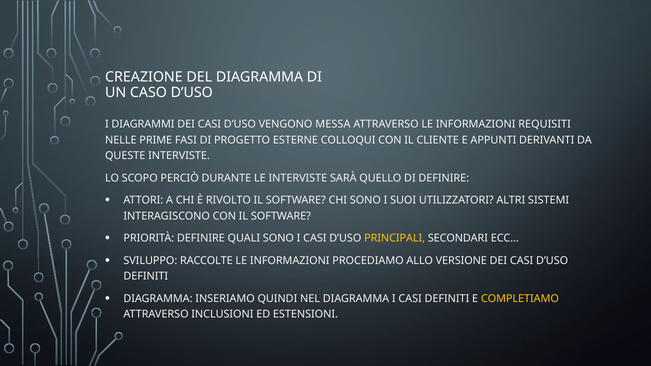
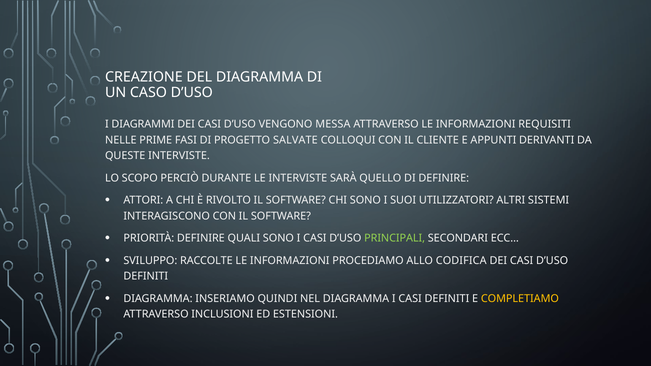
ESTERNE: ESTERNE -> SALVATE
PRINCIPALI colour: yellow -> light green
VERSIONE: VERSIONE -> CODIFICA
